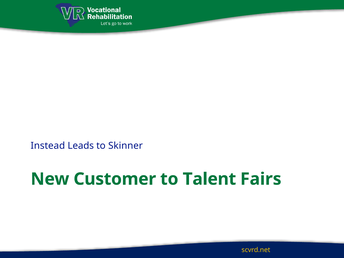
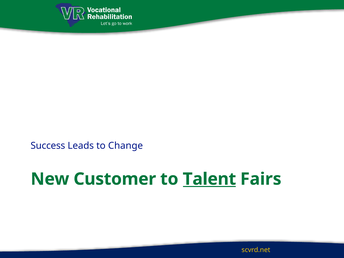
Instead: Instead -> Success
Skinner: Skinner -> Change
Talent underline: none -> present
